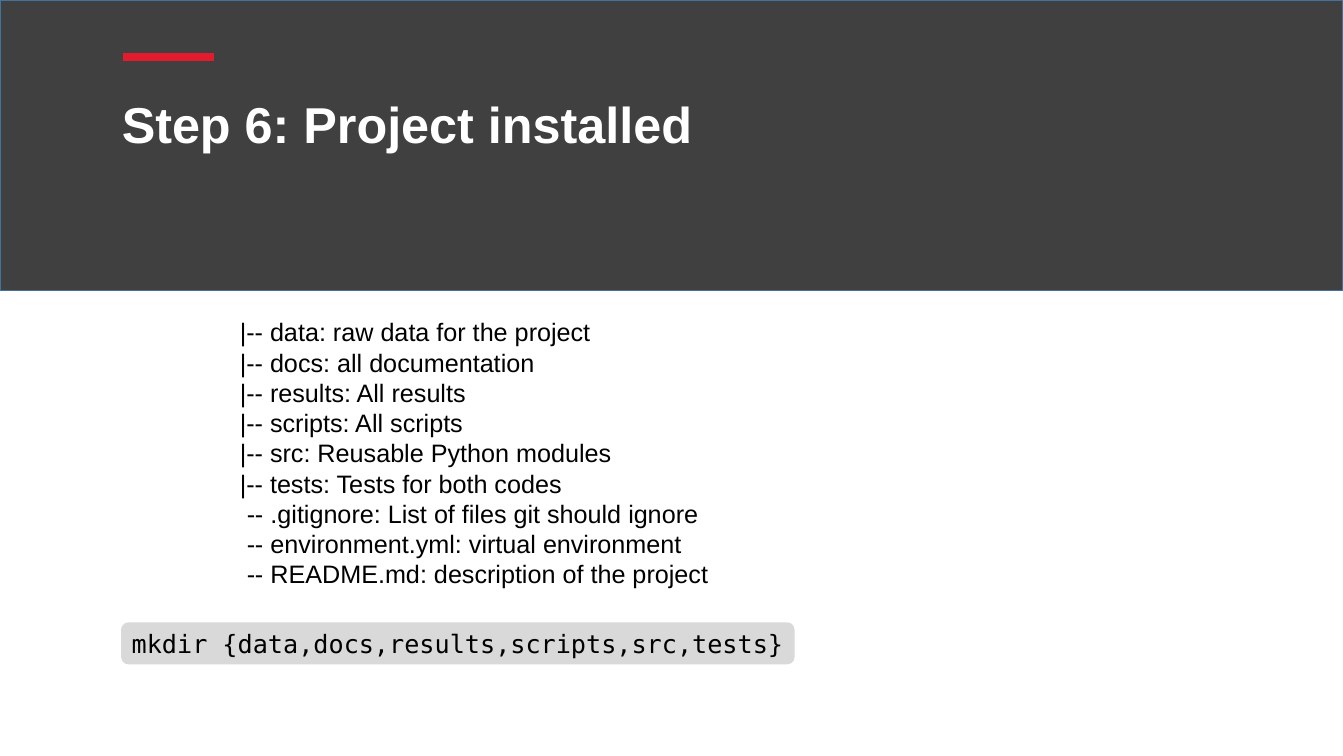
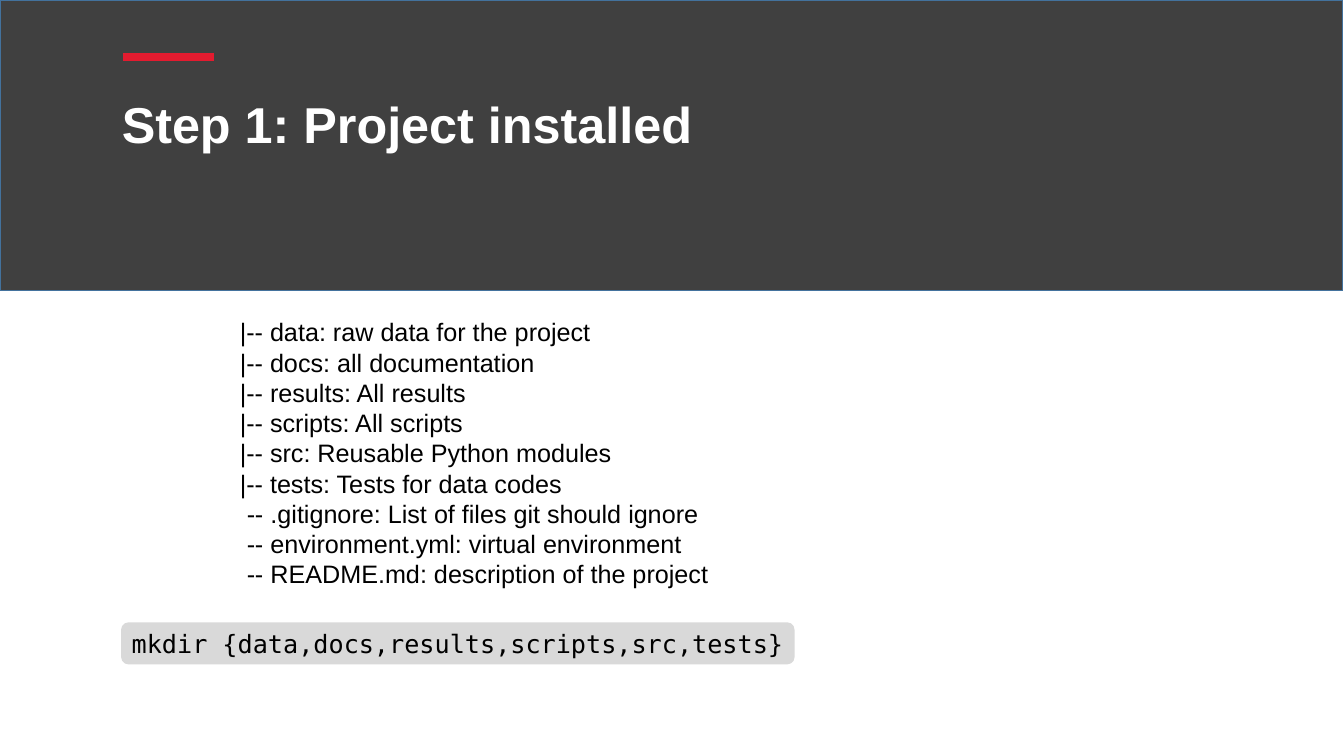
6: 6 -> 1
for both: both -> data
